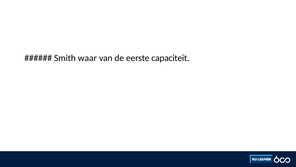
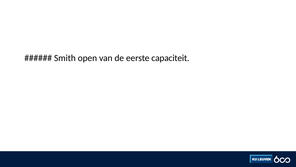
waar: waar -> open
